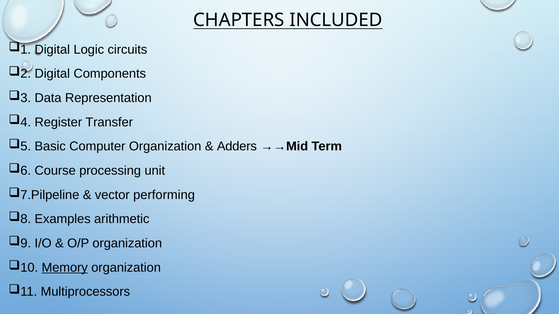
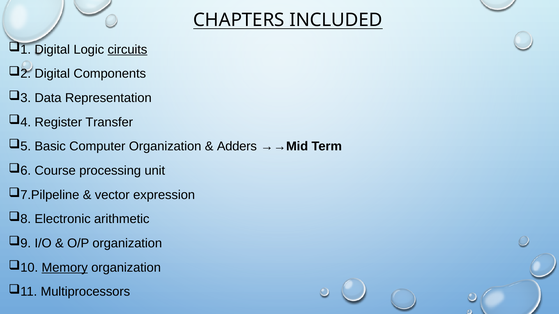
circuits underline: none -> present
performing: performing -> expression
Examples: Examples -> Electronic
